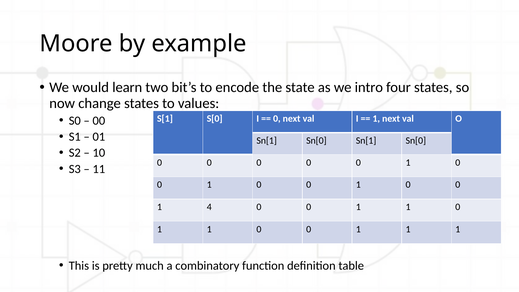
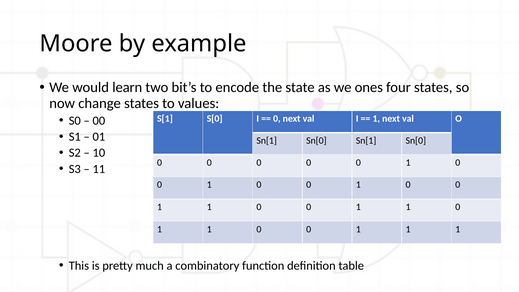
intro: intro -> ones
4 at (209, 207): 4 -> 1
